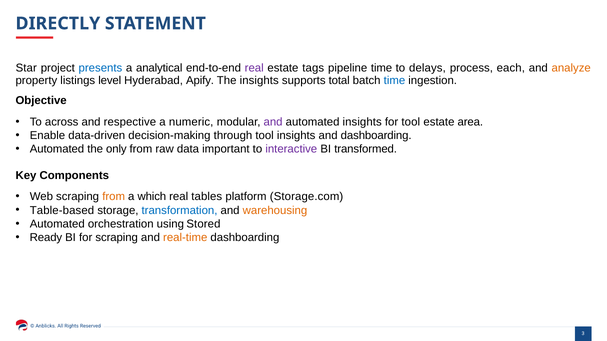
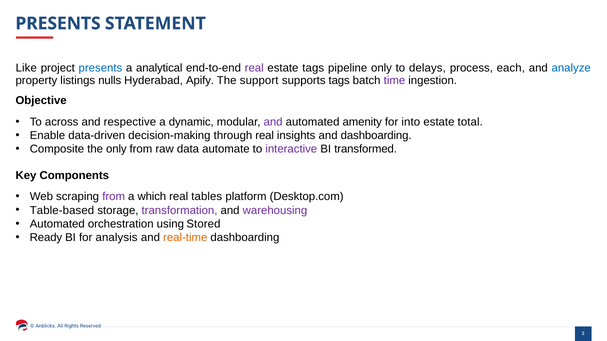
DIRECTLY at (58, 23): DIRECTLY -> PRESENTS
Star: Star -> Like
pipeline time: time -> only
analyze colour: orange -> blue
level: level -> nulls
The insights: insights -> support
supports total: total -> tags
time at (394, 81) colour: blue -> purple
numeric: numeric -> dynamic
automated insights: insights -> amenity
for tool: tool -> into
area: area -> total
through tool: tool -> real
Automated at (57, 149): Automated -> Composite
important: important -> automate
from at (114, 197) colour: orange -> purple
Storage.com: Storage.com -> Desktop.com
transformation colour: blue -> purple
warehousing colour: orange -> purple
for scraping: scraping -> analysis
